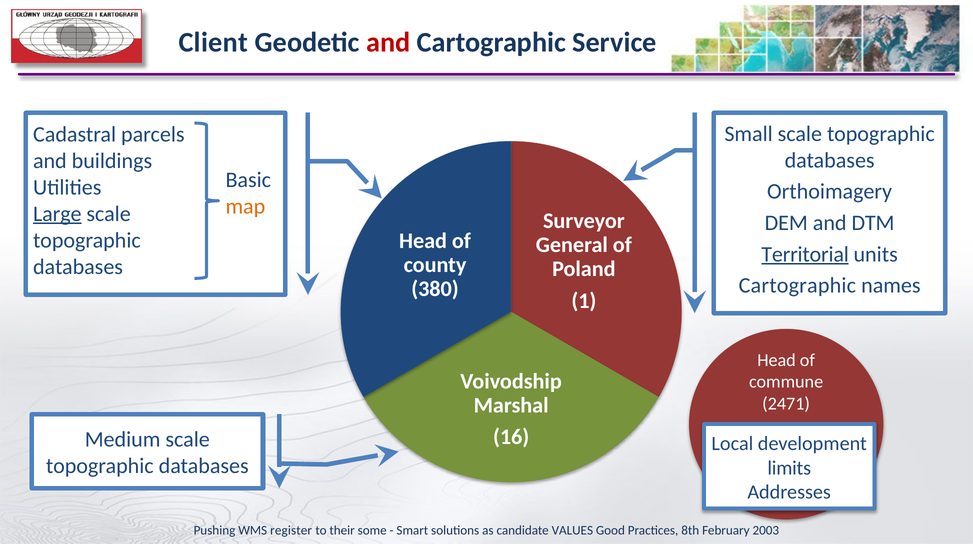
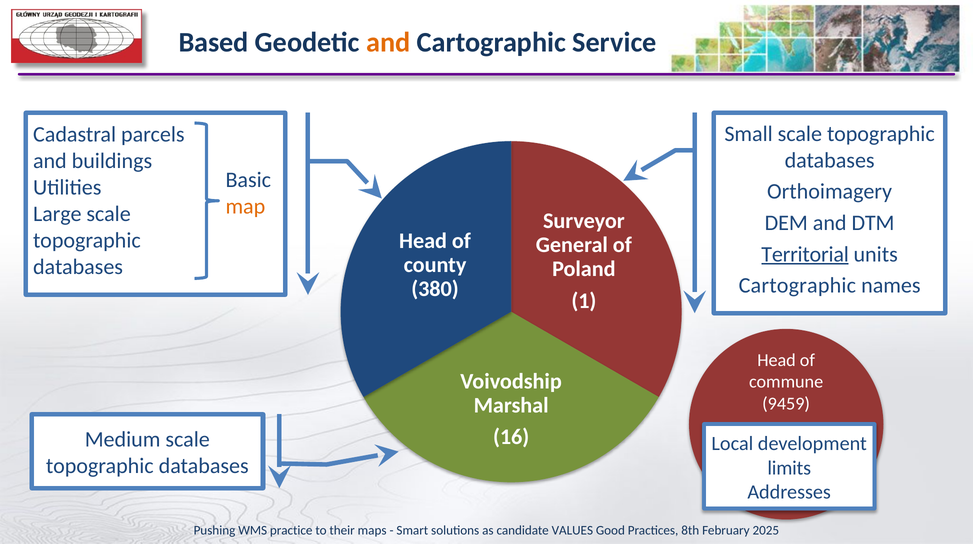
Client: Client -> Based
and at (388, 43) colour: red -> orange
Large underline: present -> none
2471: 2471 -> 9459
register: register -> practice
some: some -> maps
2003: 2003 -> 2025
